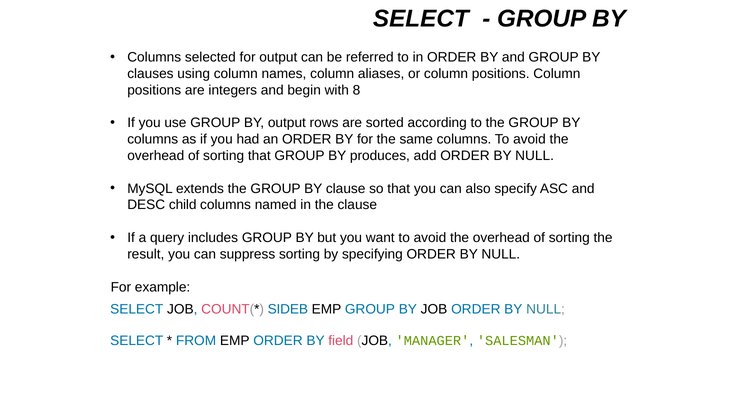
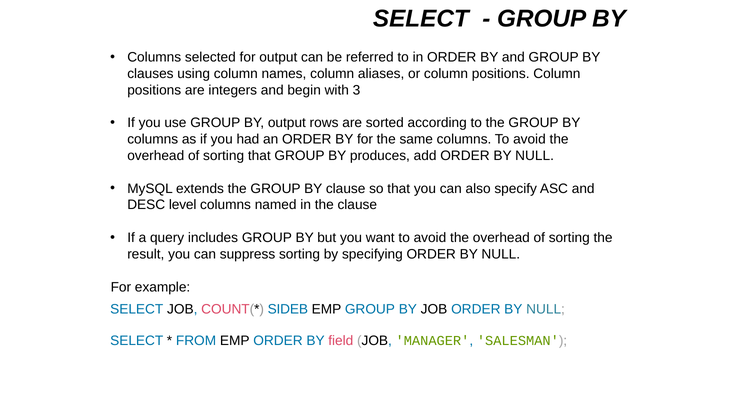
8: 8 -> 3
child: child -> level
